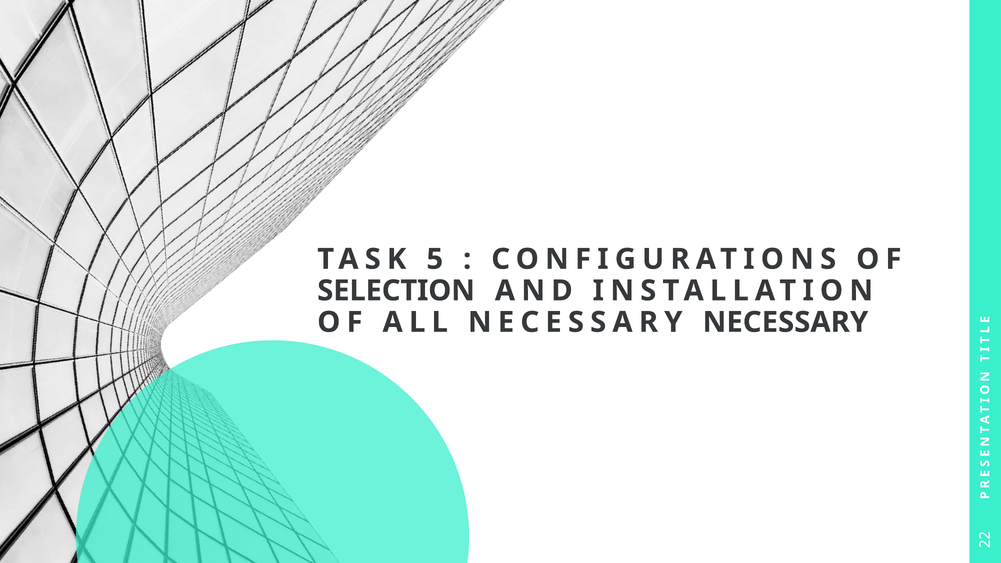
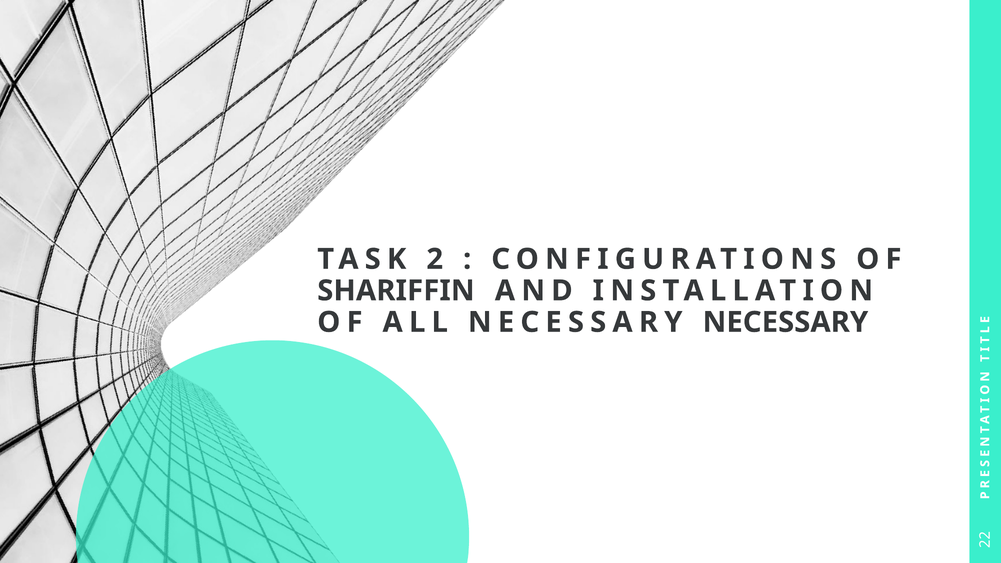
TASK 5: 5 -> 2
SELECTION: SELECTION -> SHARIFFIN
